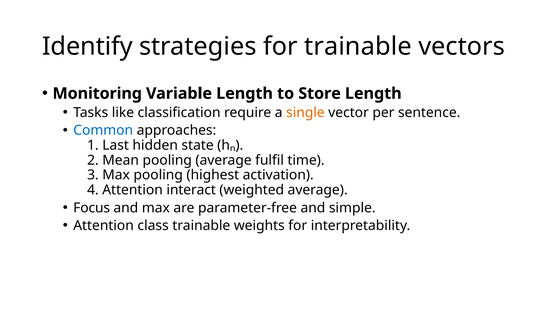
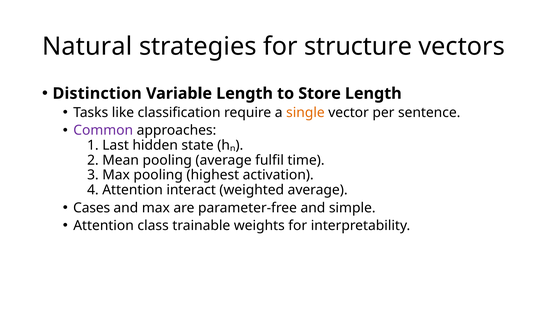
Identify: Identify -> Natural
for trainable: trainable -> structure
Monitoring: Monitoring -> Distinction
Common colour: blue -> purple
Focus: Focus -> Cases
